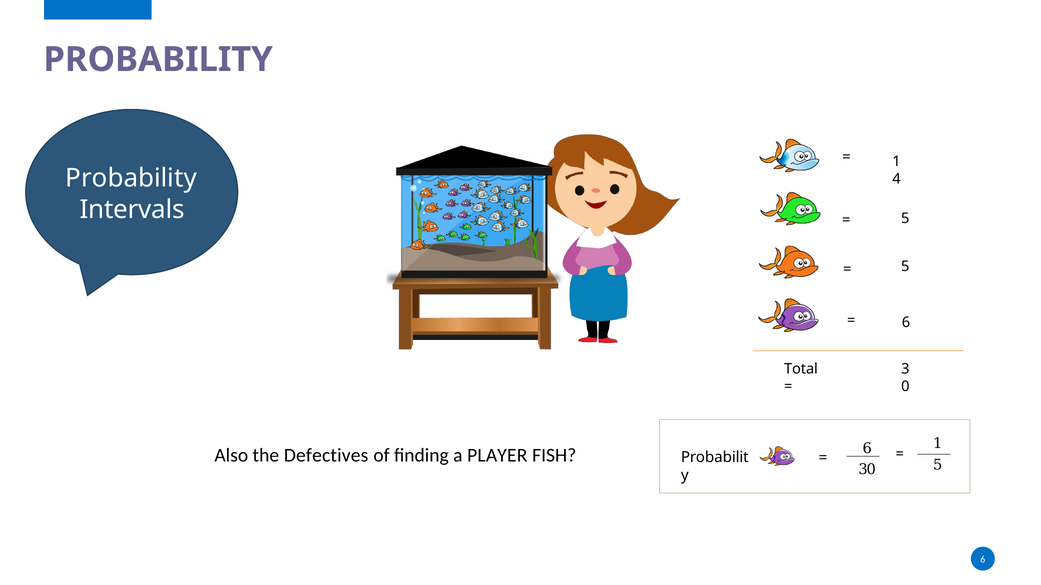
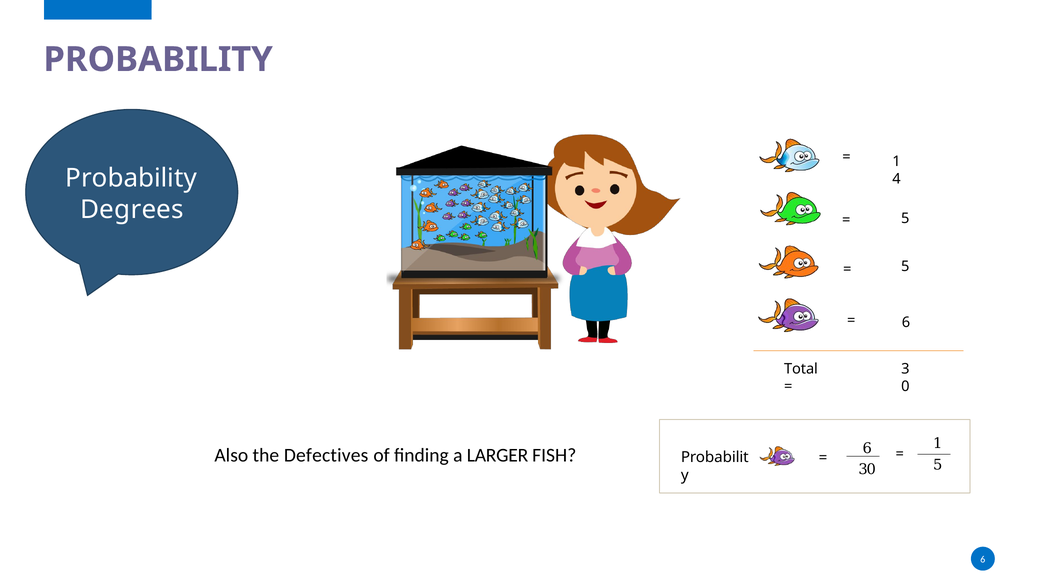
Intervals: Intervals -> Degrees
PLAYER: PLAYER -> LARGER
